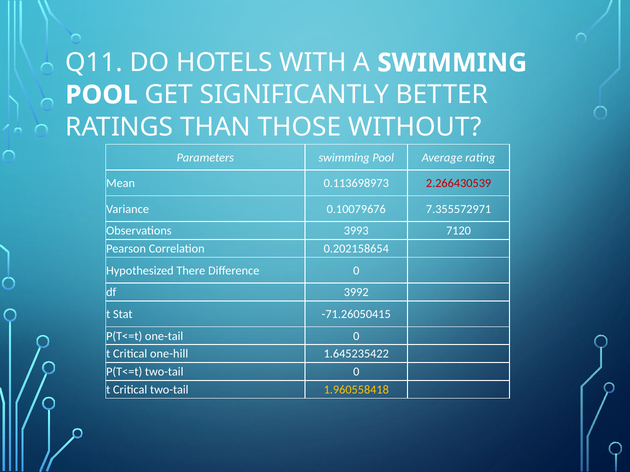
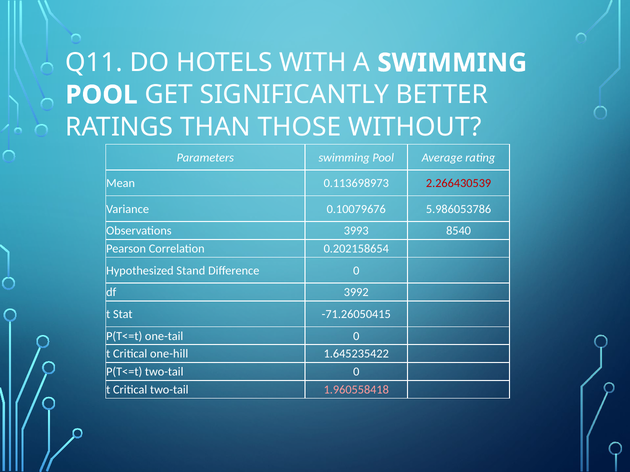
7.355572971: 7.355572971 -> 5.986053786
7120: 7120 -> 8540
There: There -> Stand
1.960558418 colour: yellow -> pink
